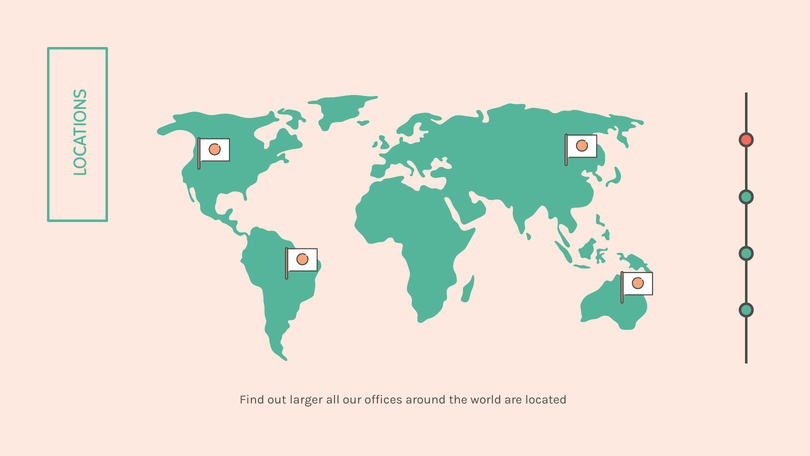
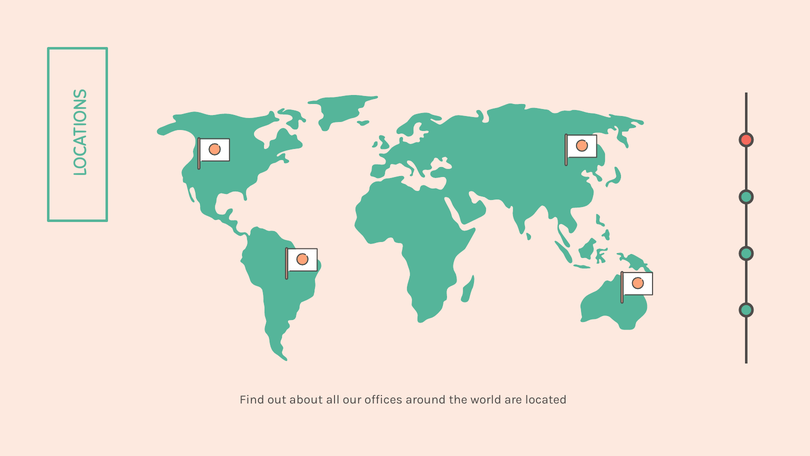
larger: larger -> about
